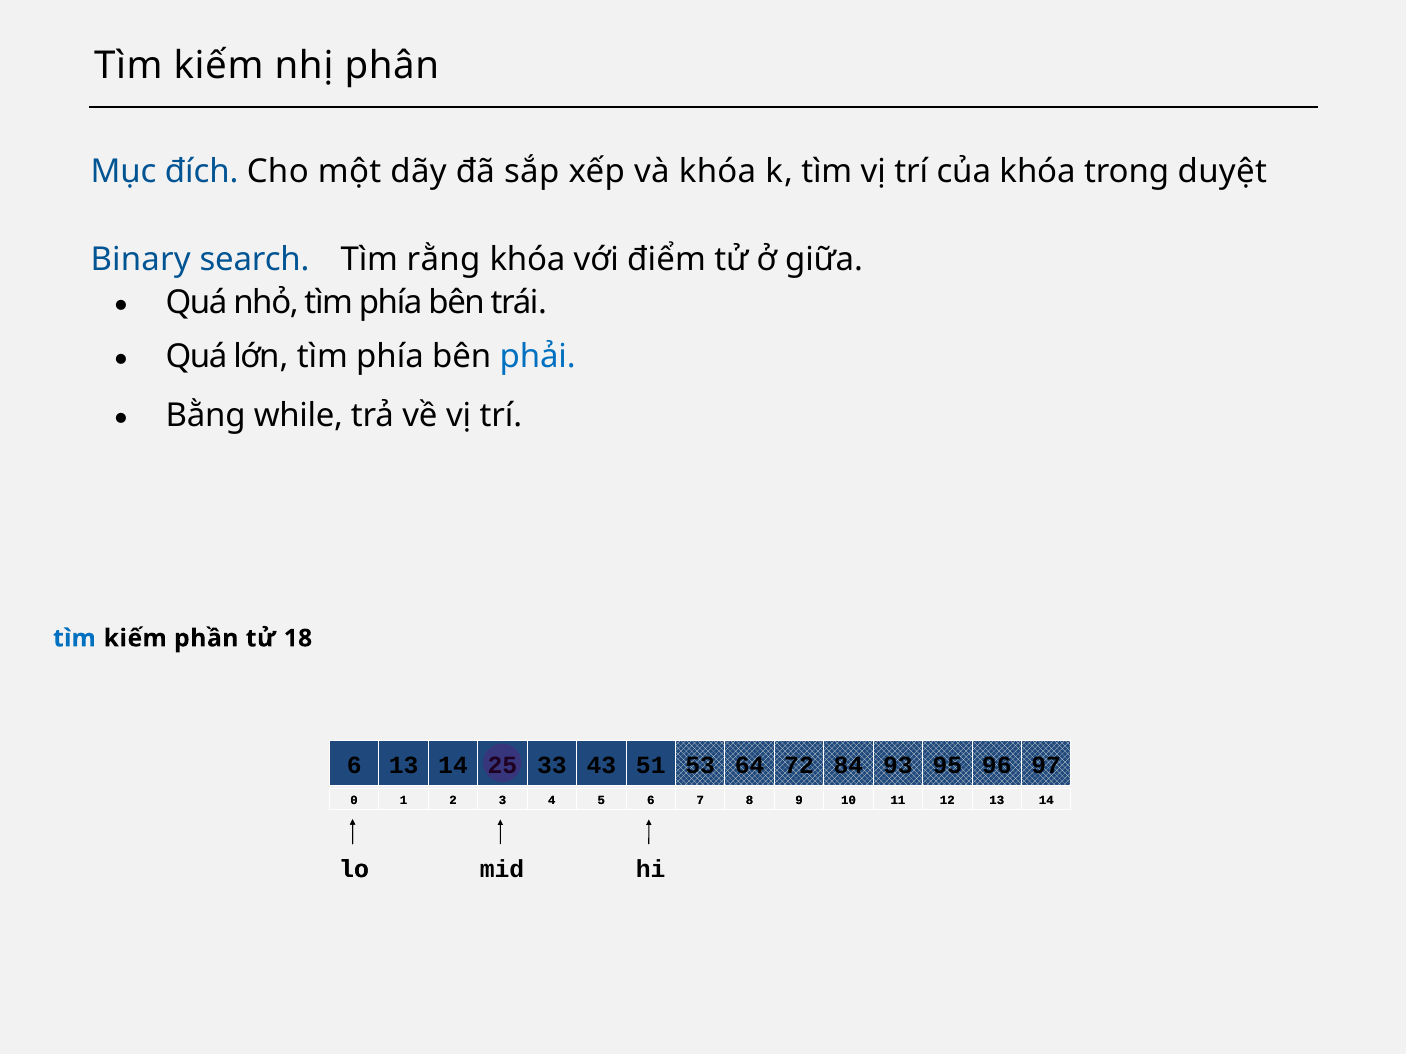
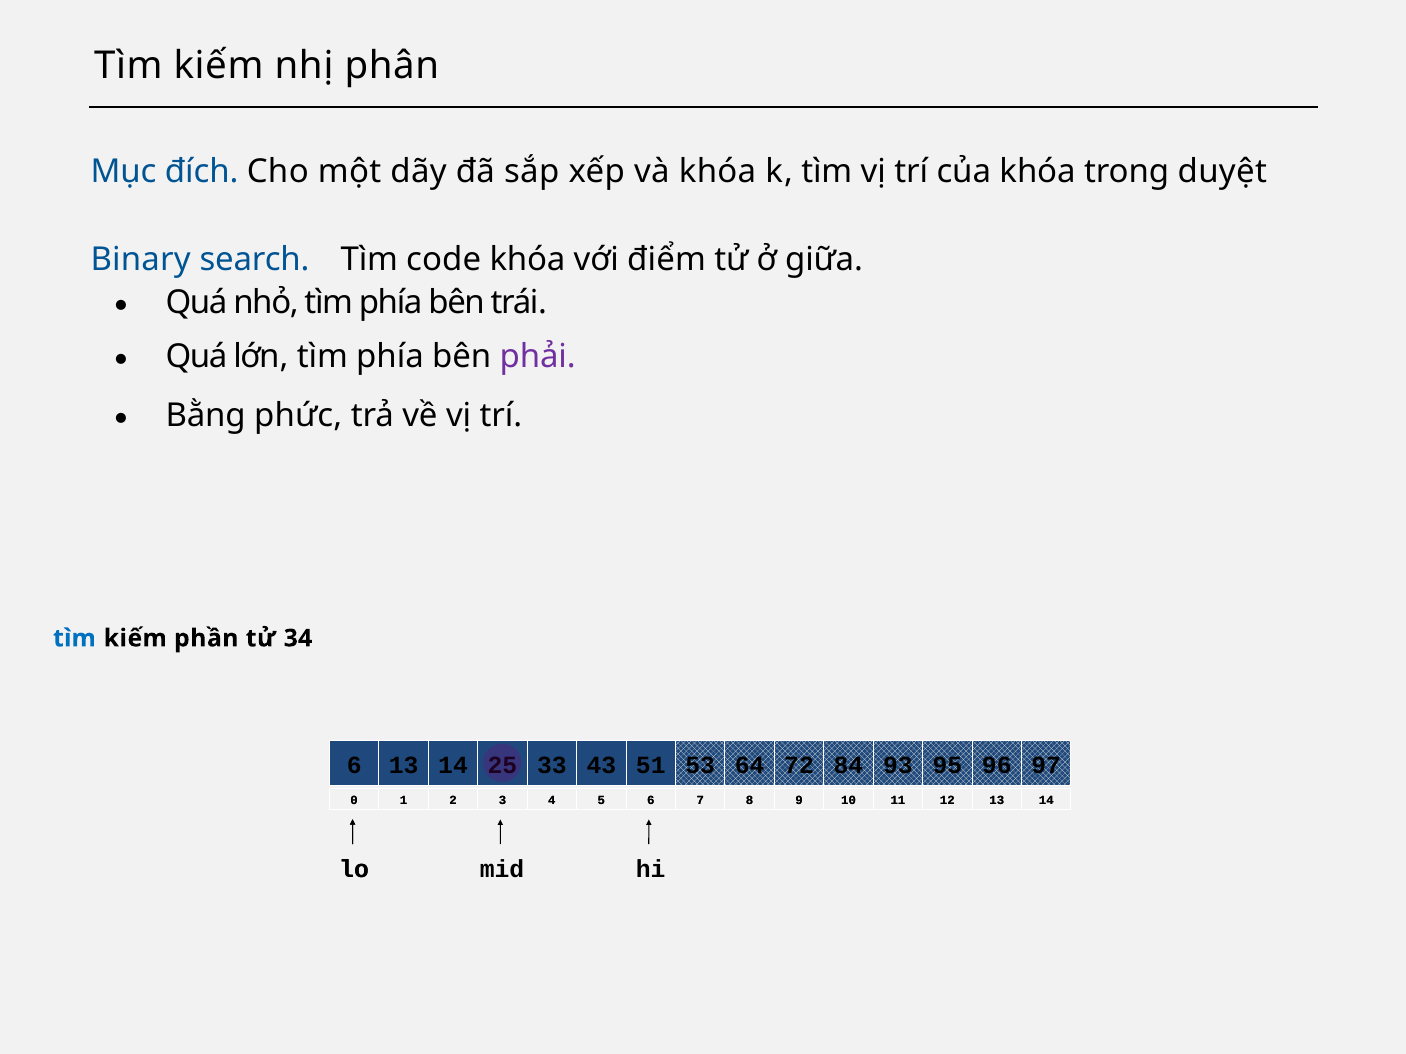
rằng: rằng -> code
phải colour: blue -> purple
while: while -> phức
18: 18 -> 34
